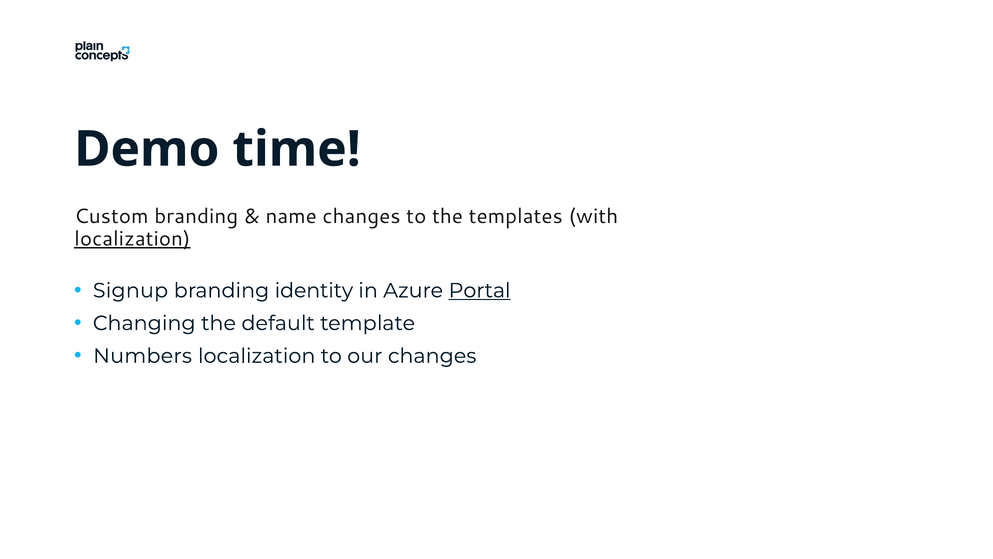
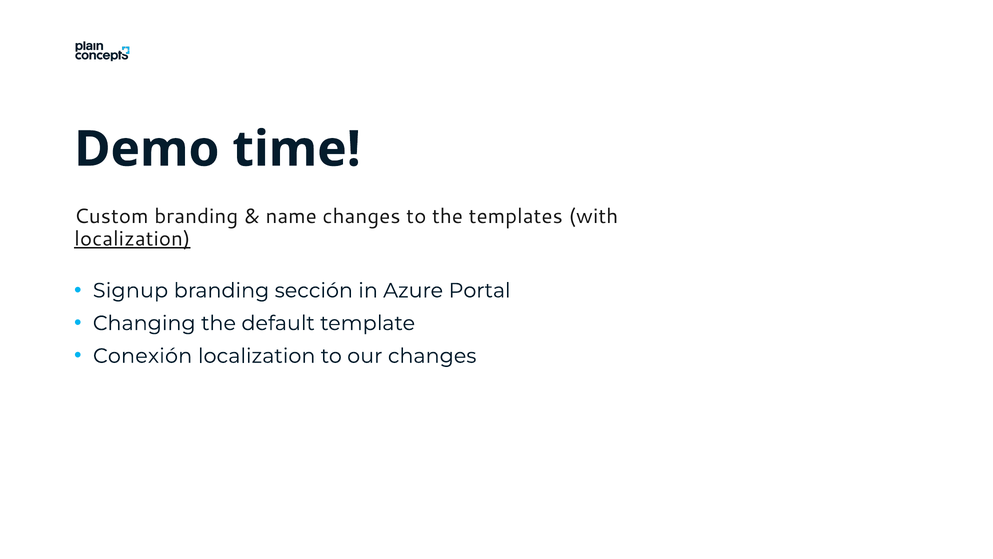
identity: identity -> sección
Portal underline: present -> none
Numbers: Numbers -> Conexión
